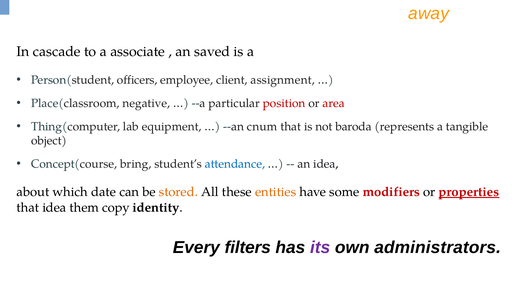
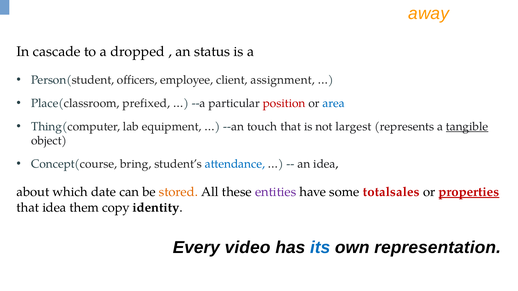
associate: associate -> dropped
saved: saved -> status
negative: negative -> prefixed
area colour: red -> blue
cnum: cnum -> touch
baroda: baroda -> largest
tangible underline: none -> present
entities colour: orange -> purple
modifiers: modifiers -> totalsales
filters: filters -> video
its colour: purple -> blue
administrators: administrators -> representation
